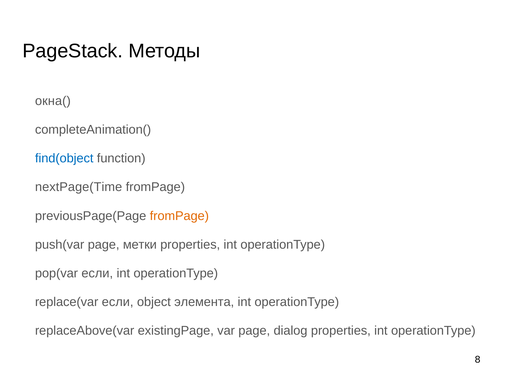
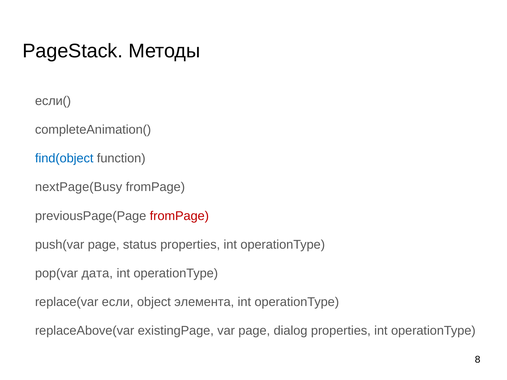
окна(: окна( -> если(
nextPage(Time: nextPage(Time -> nextPage(Busy
fromPage at (179, 216) colour: orange -> red
метки: метки -> status
pop(var если: если -> дата
